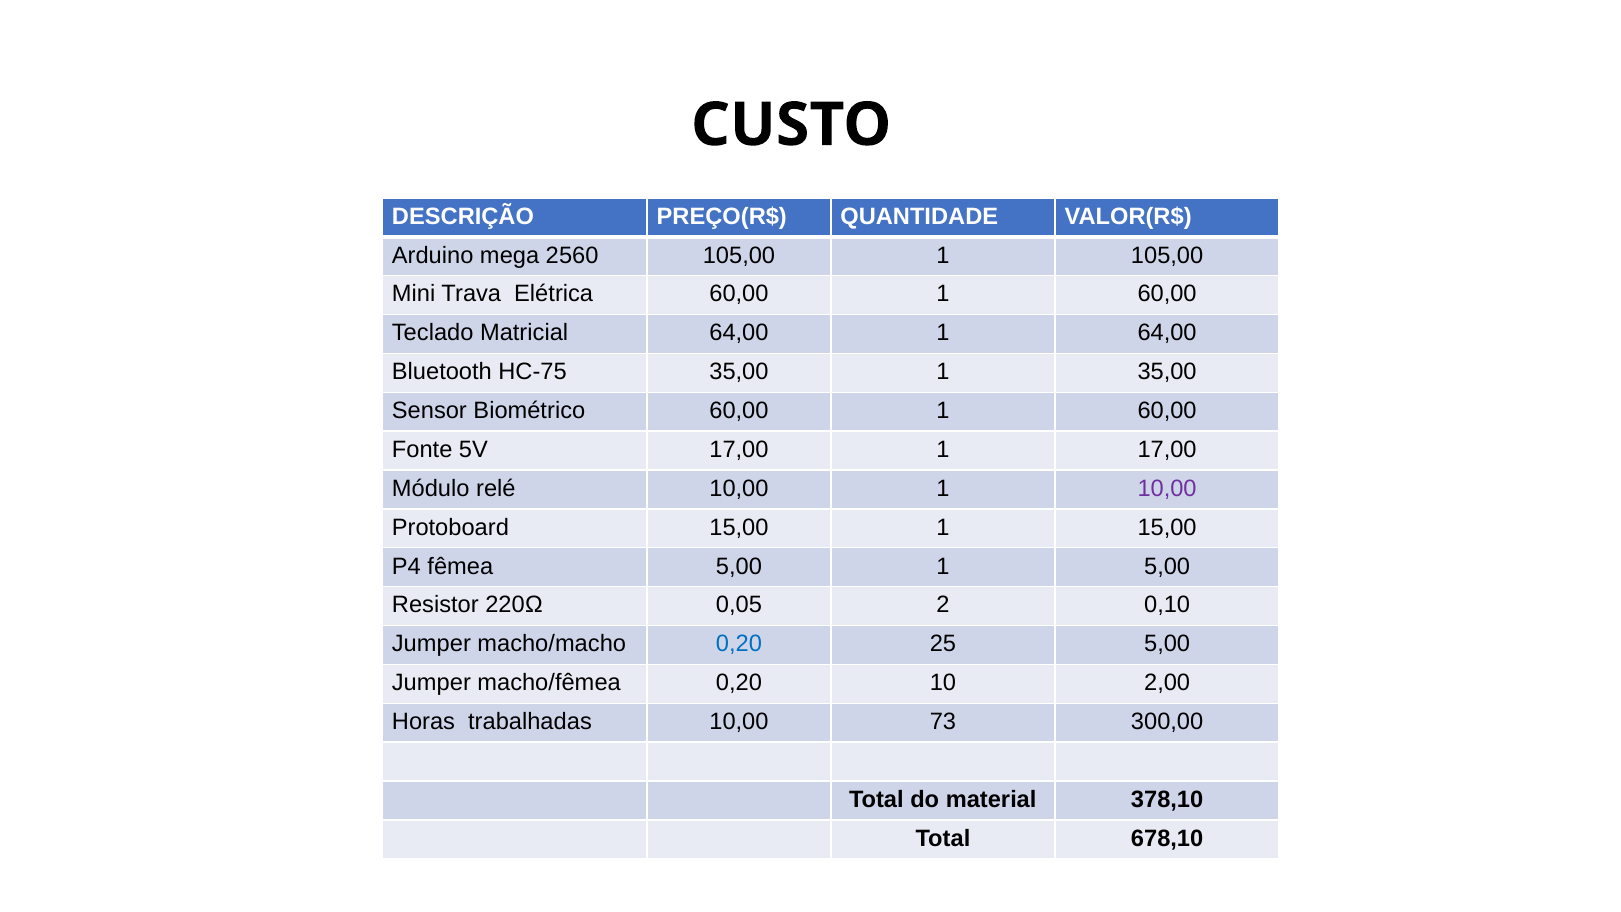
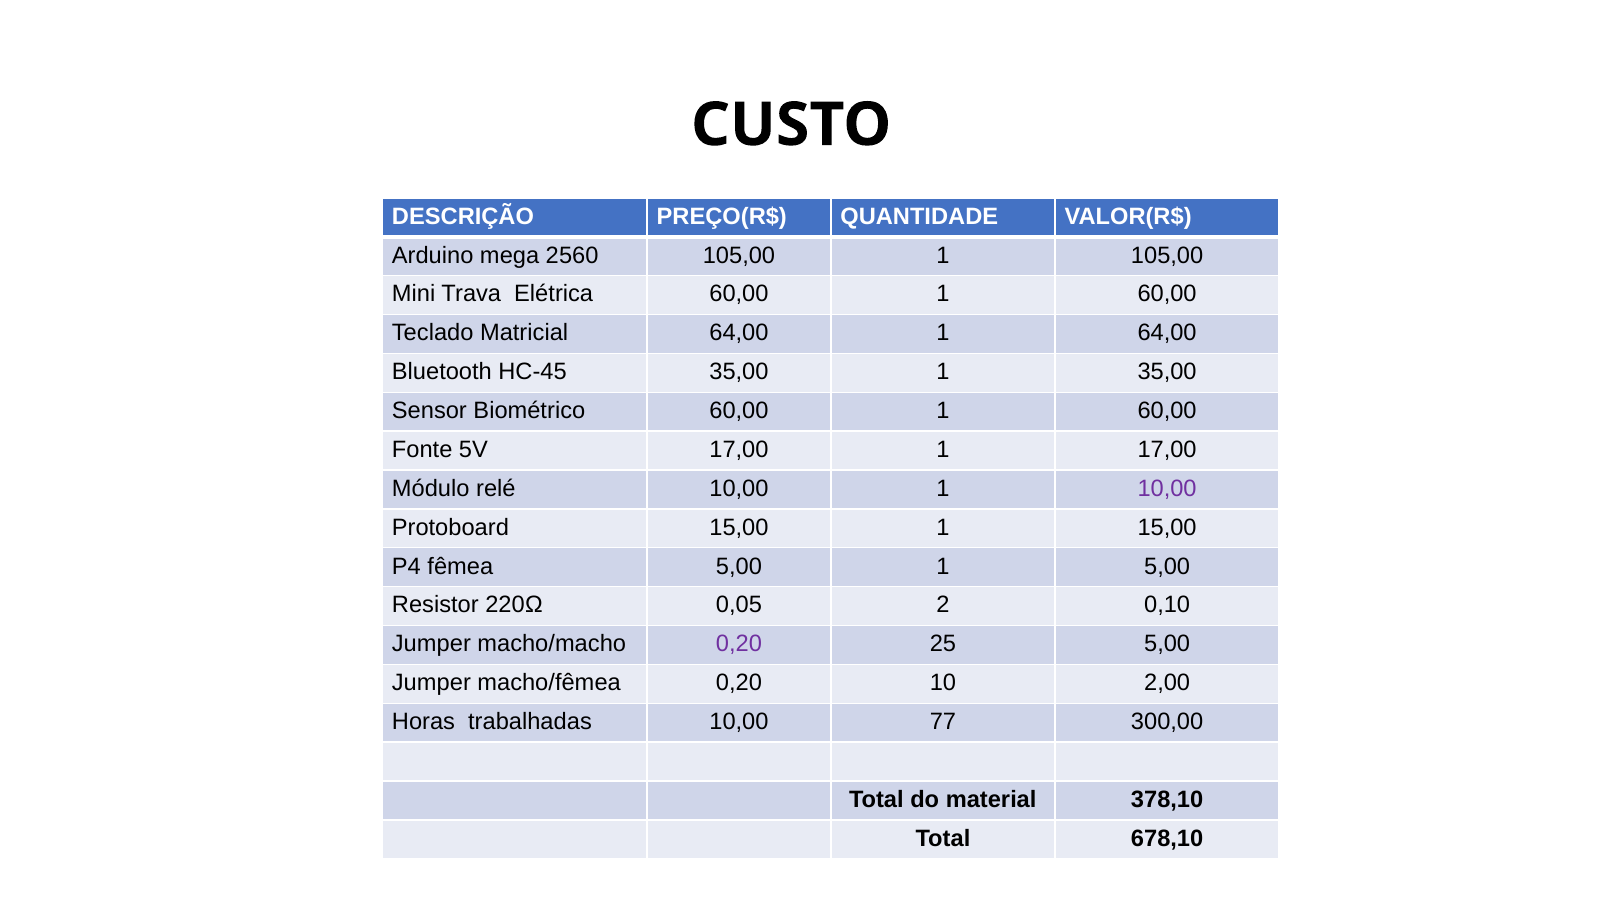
HC-75: HC-75 -> HC-45
0,20 at (739, 644) colour: blue -> purple
73: 73 -> 77
